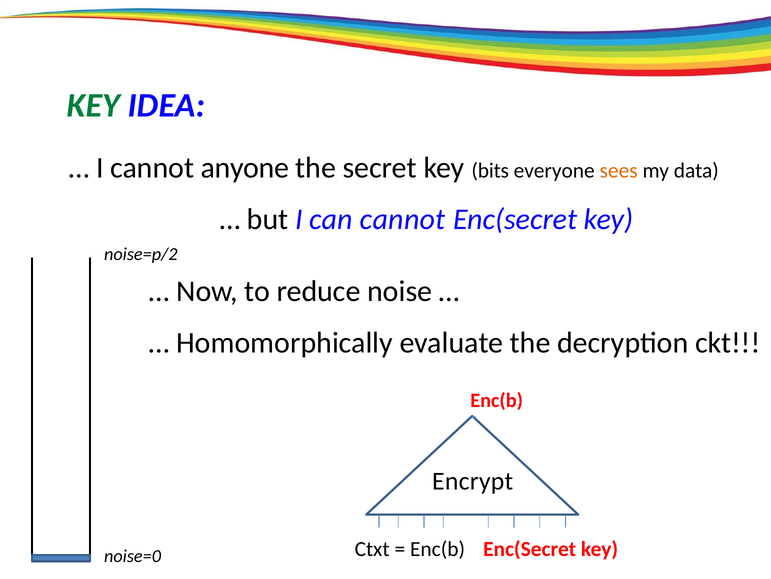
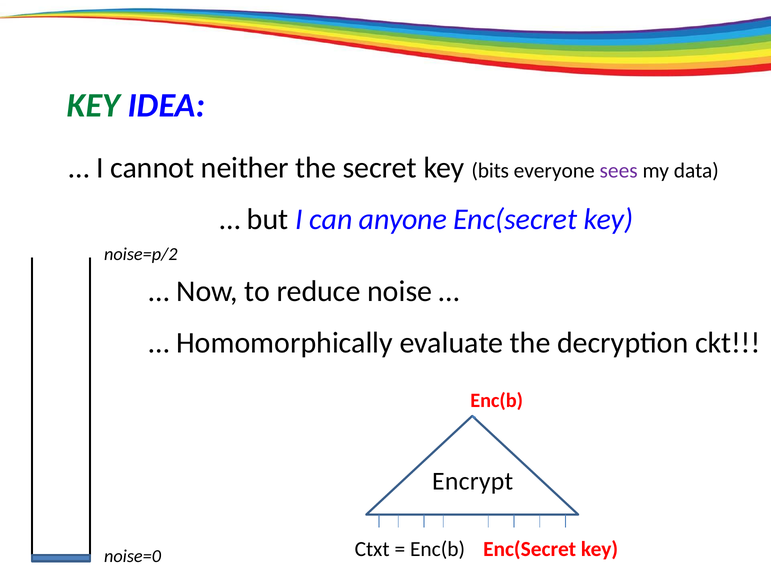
anyone: anyone -> neither
sees colour: orange -> purple
can cannot: cannot -> anyone
